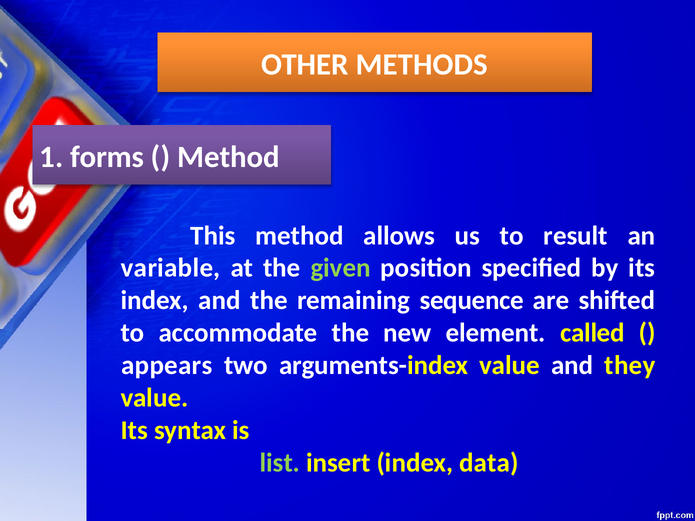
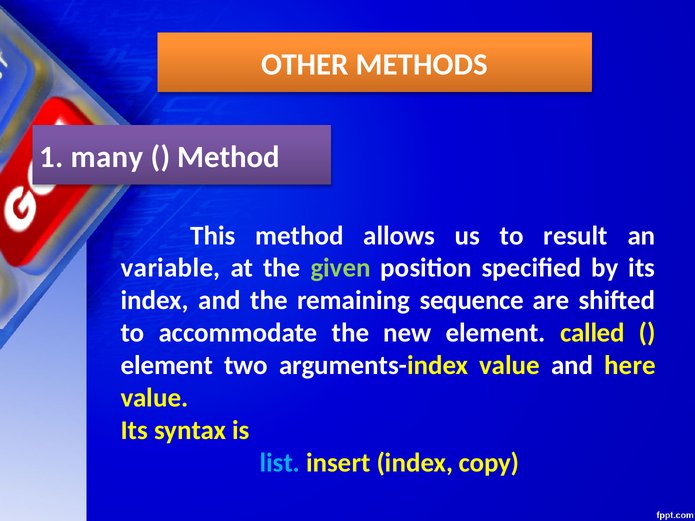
forms: forms -> many
appears at (167, 366): appears -> element
they: they -> here
list colour: light green -> light blue
data: data -> copy
